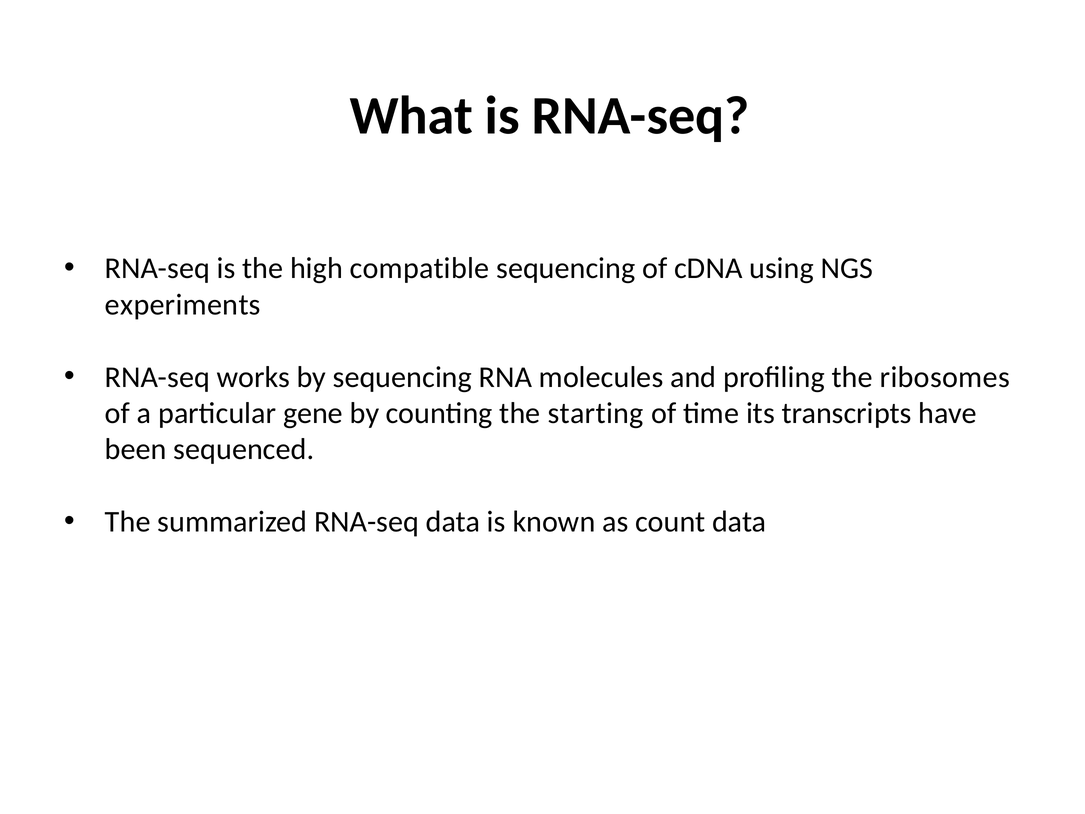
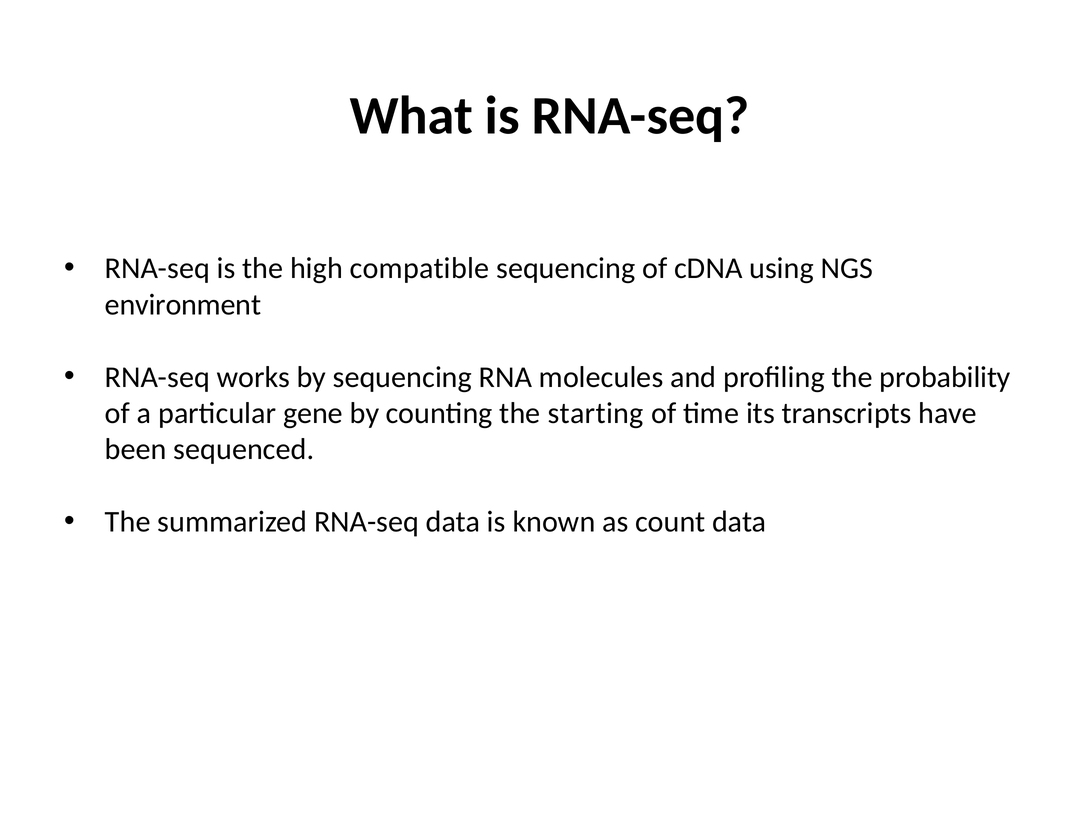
experiments: experiments -> environment
ribosomes: ribosomes -> probability
